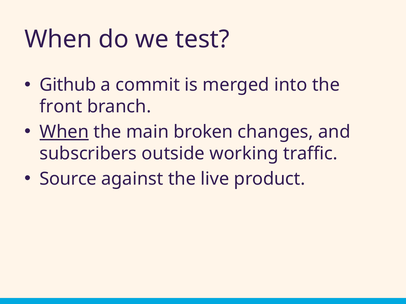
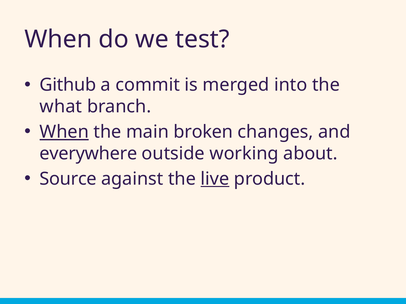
front: front -> what
subscribers: subscribers -> everywhere
traffic: traffic -> about
live underline: none -> present
